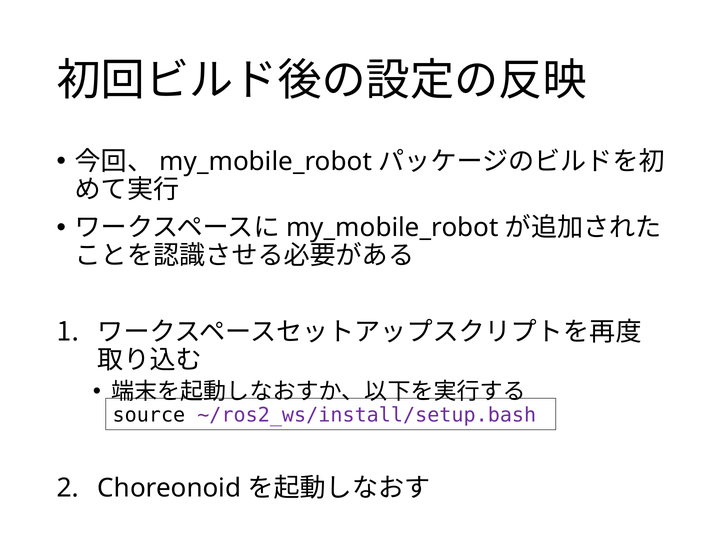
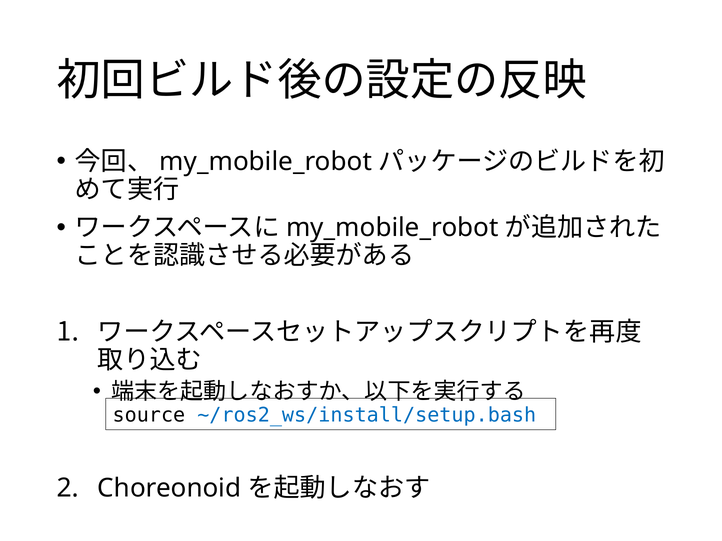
~/ros2_ws/install/setup.bash colour: purple -> blue
